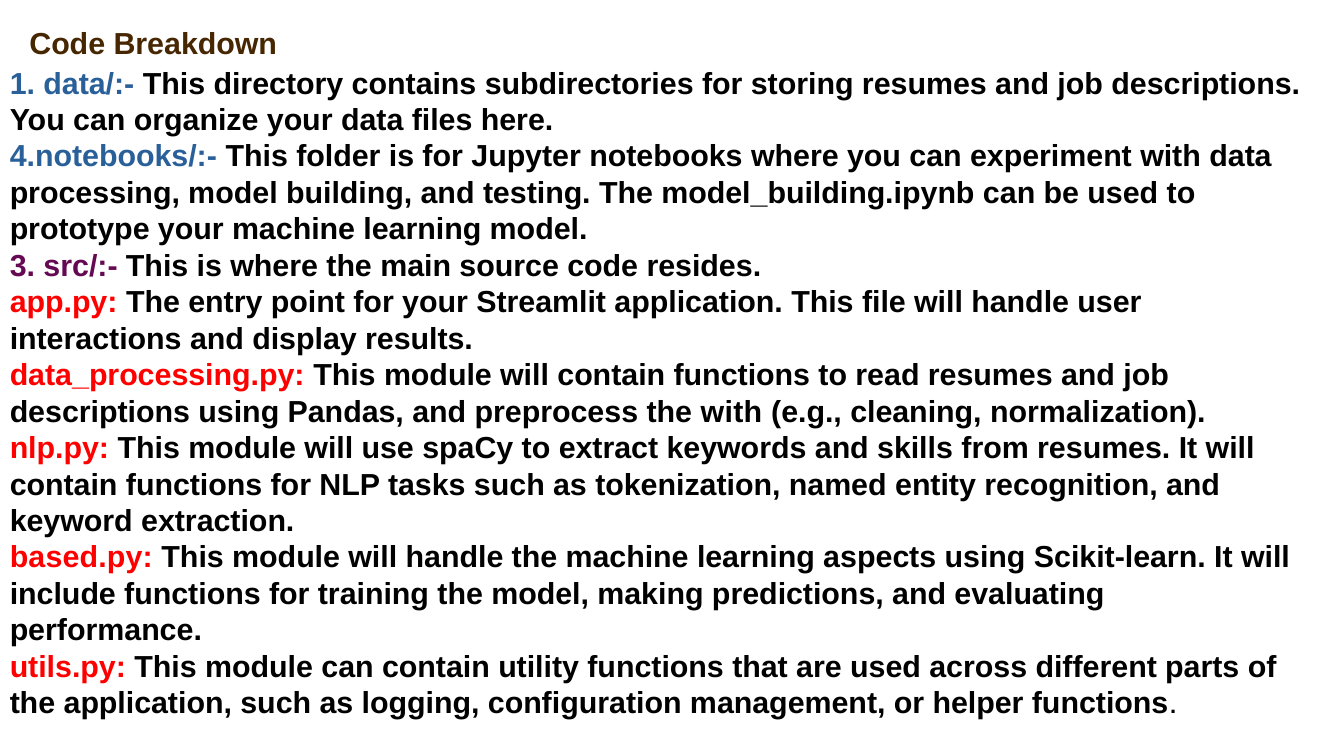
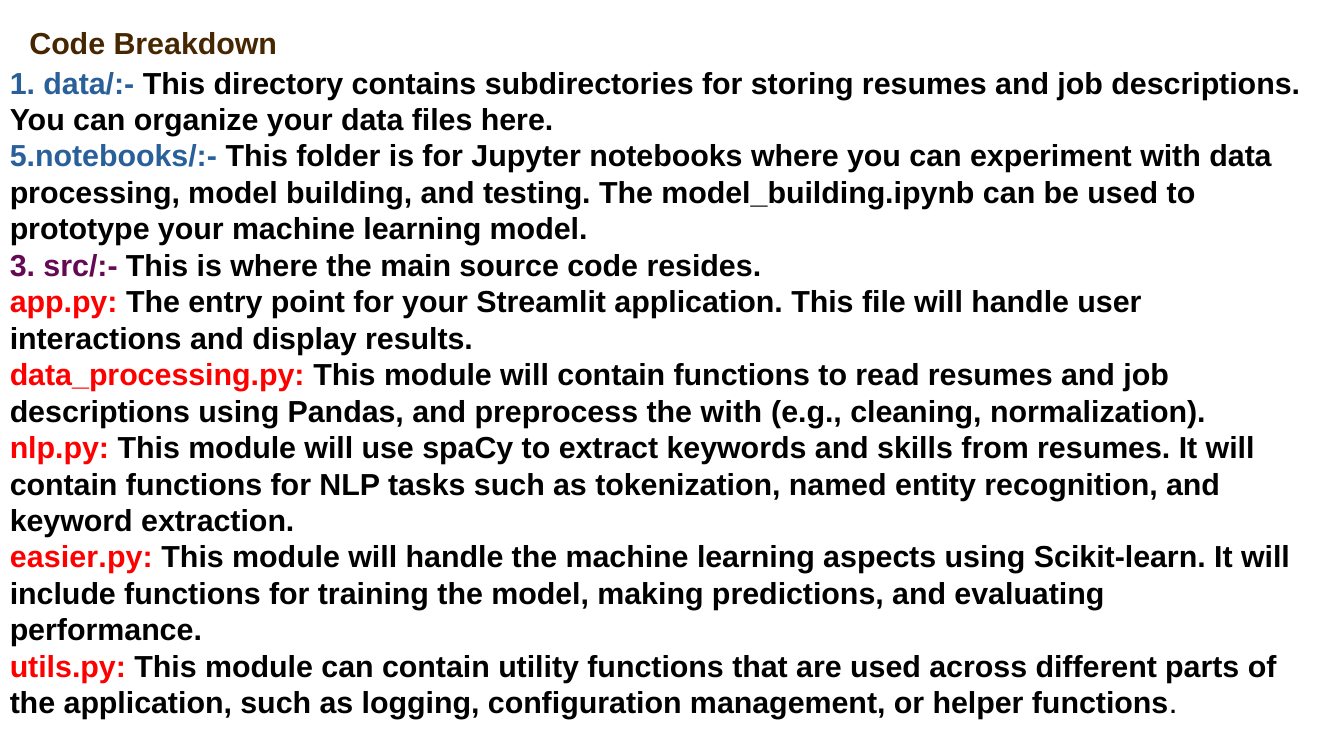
4.notebooks/:-: 4.notebooks/:- -> 5.notebooks/:-
based.py: based.py -> easier.py
